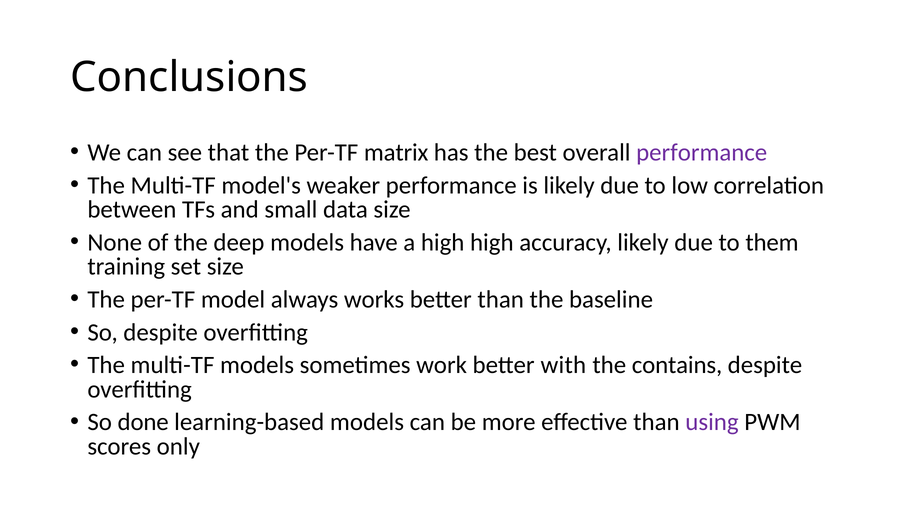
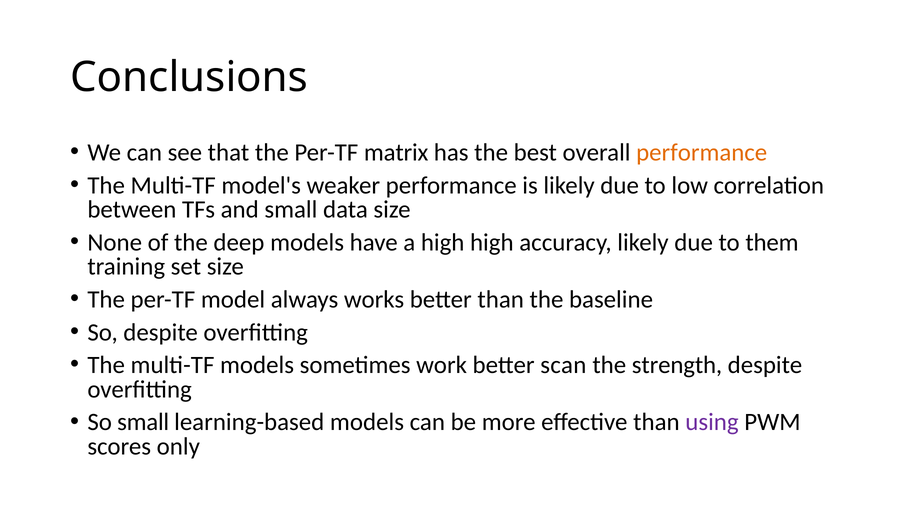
performance at (702, 152) colour: purple -> orange
with: with -> scan
contains: contains -> strength
So done: done -> small
